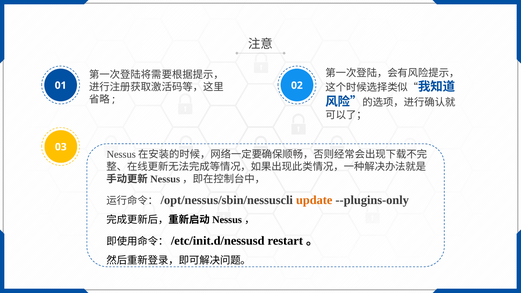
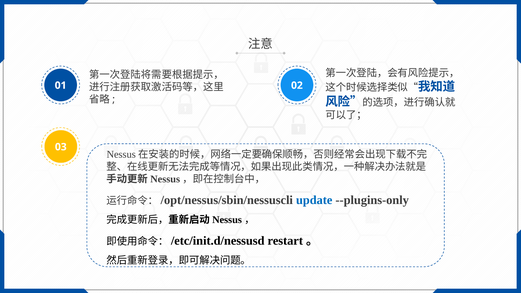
update colour: orange -> blue
